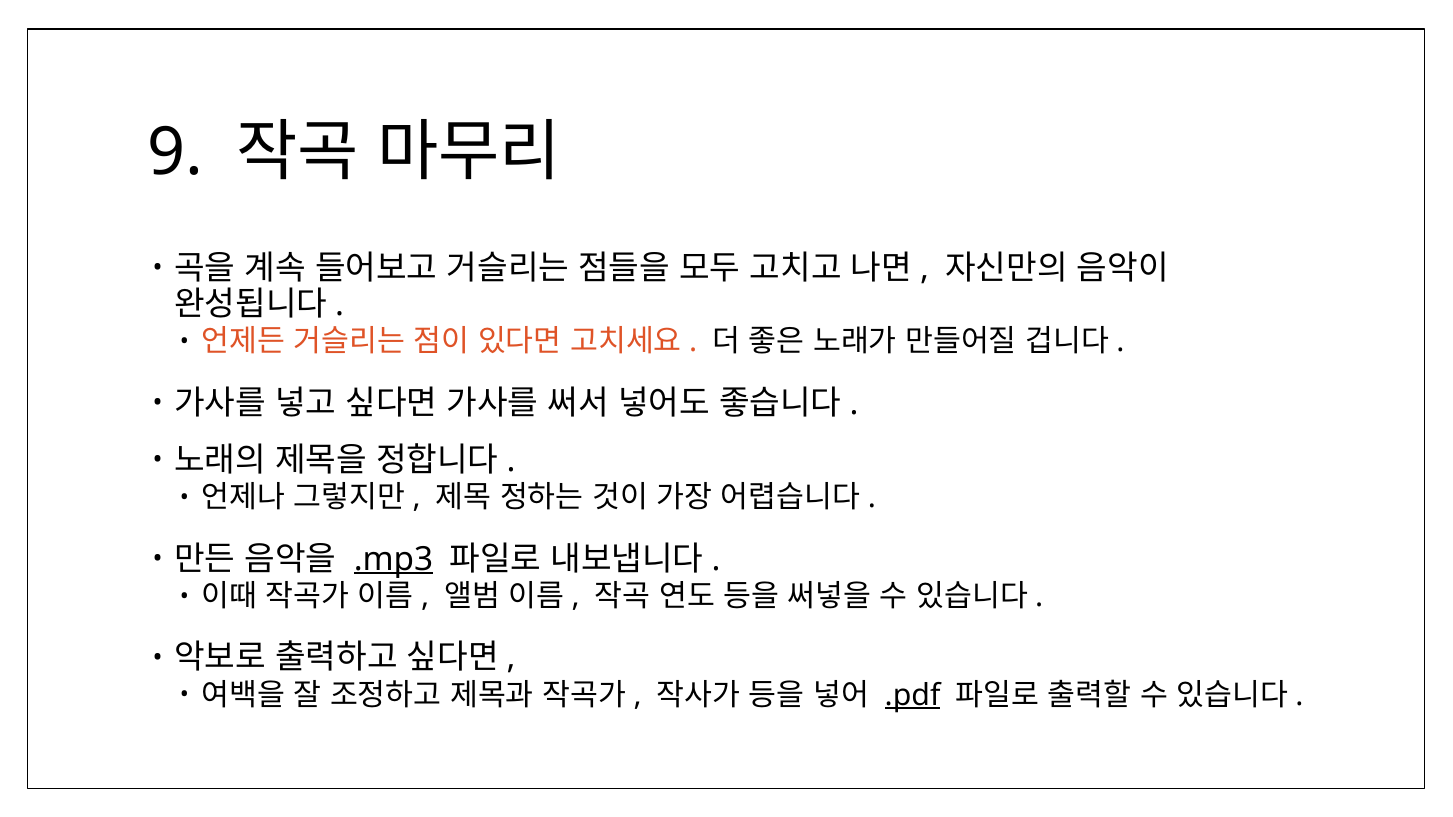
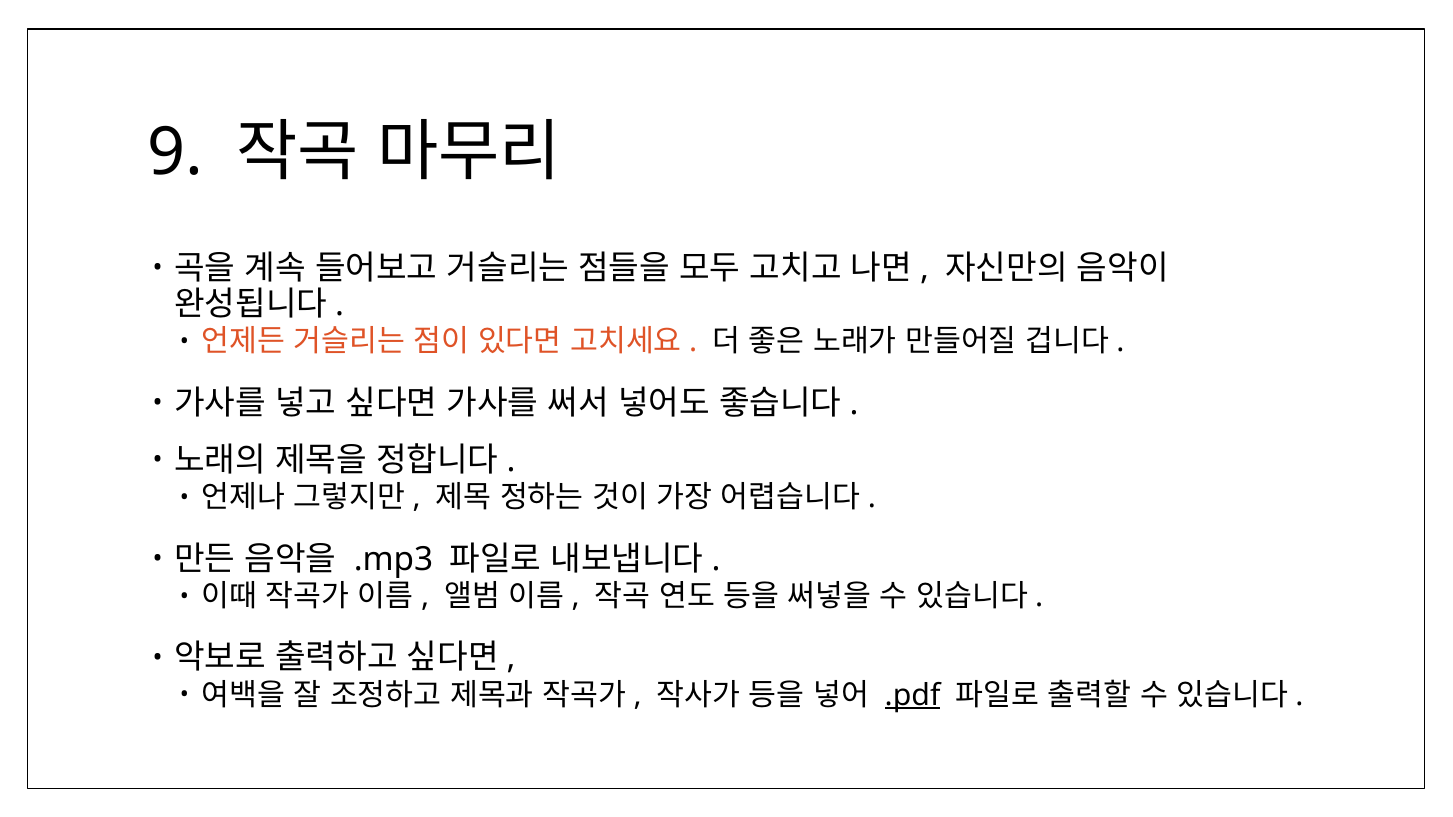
.mp3 underline: present -> none
